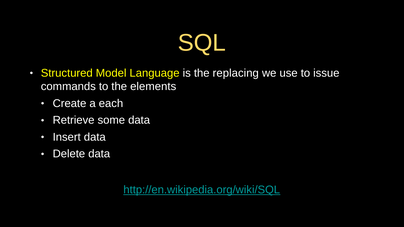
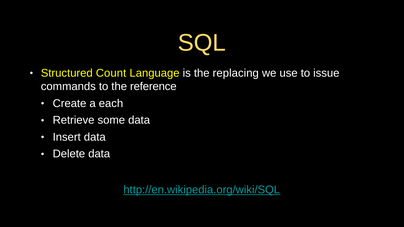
Model: Model -> Count
elements: elements -> reference
